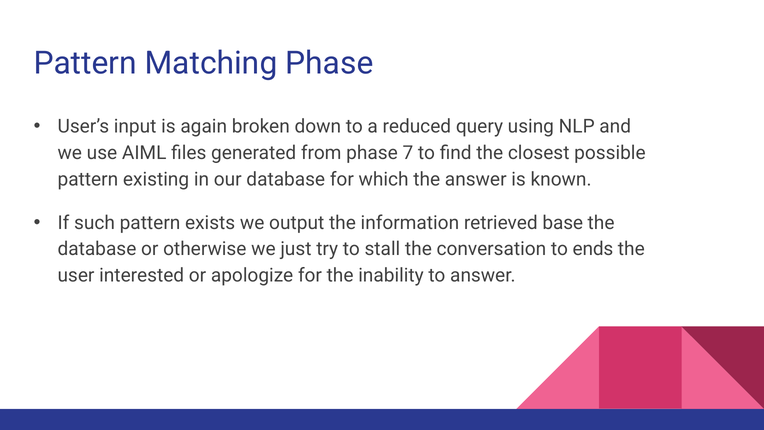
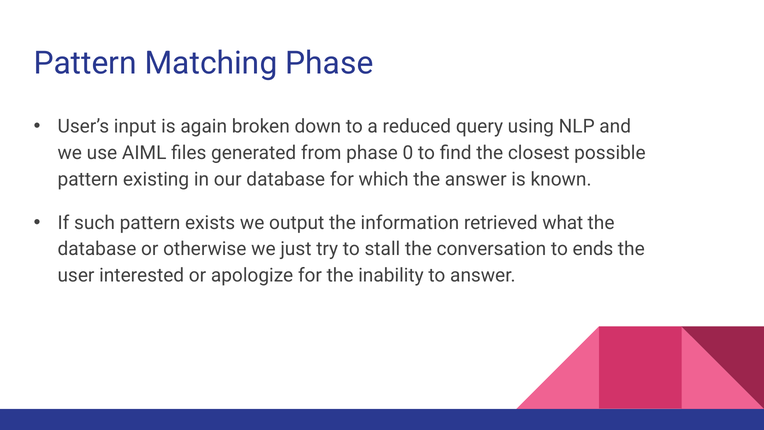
7: 7 -> 0
base: base -> what
